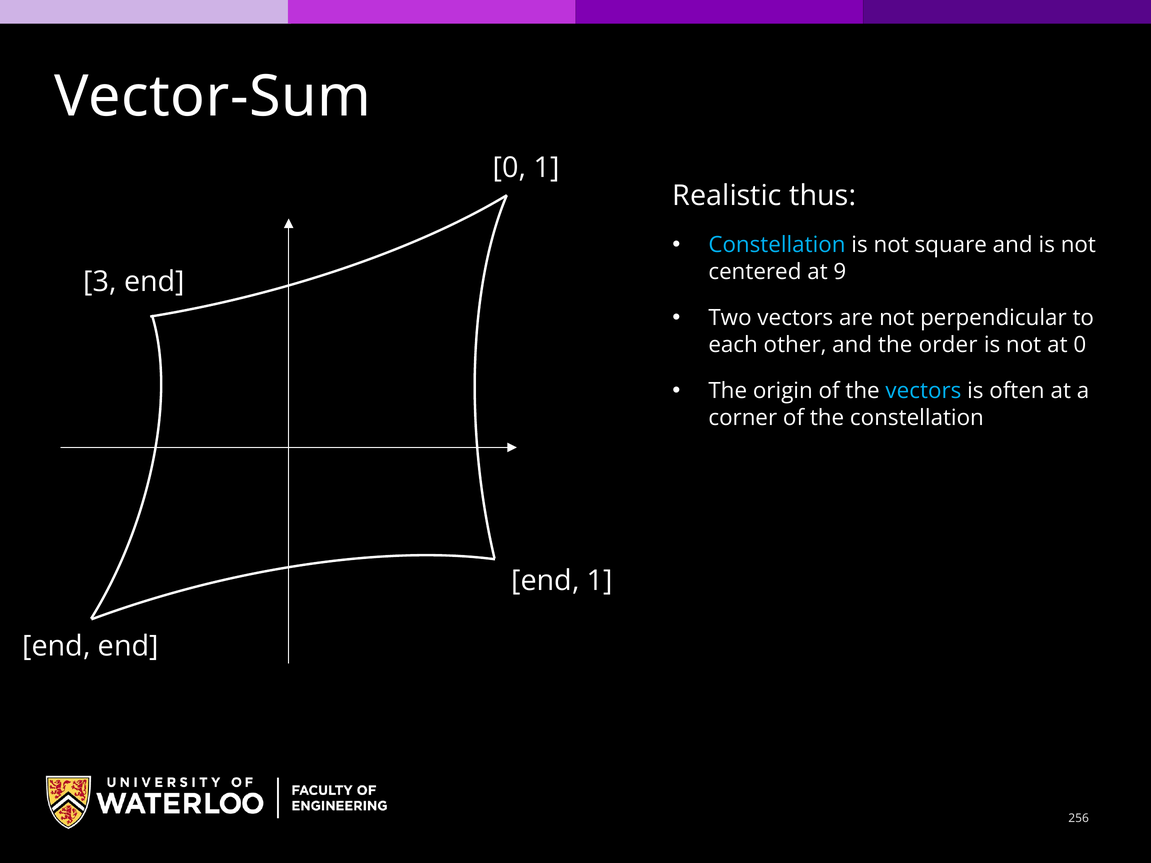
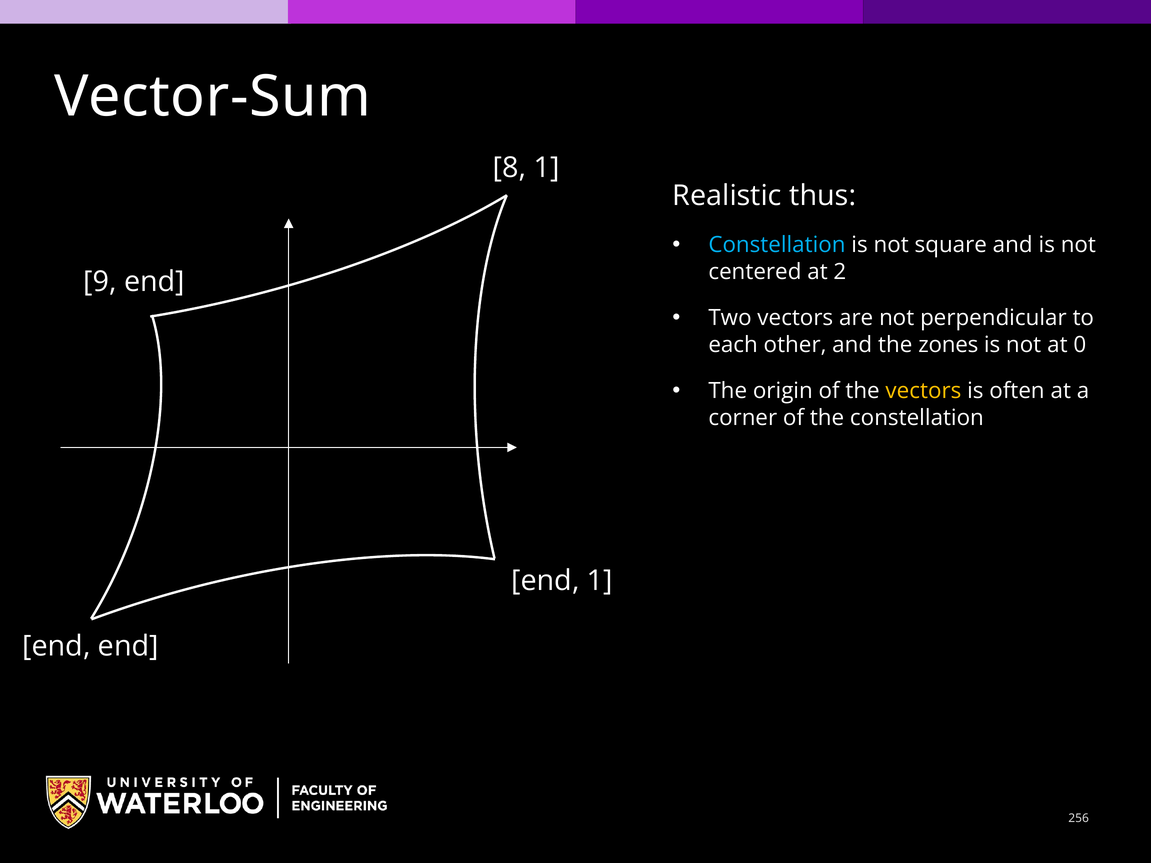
0 at (510, 168): 0 -> 8
9: 9 -> 2
3: 3 -> 9
order: order -> zones
vectors at (923, 391) colour: light blue -> yellow
